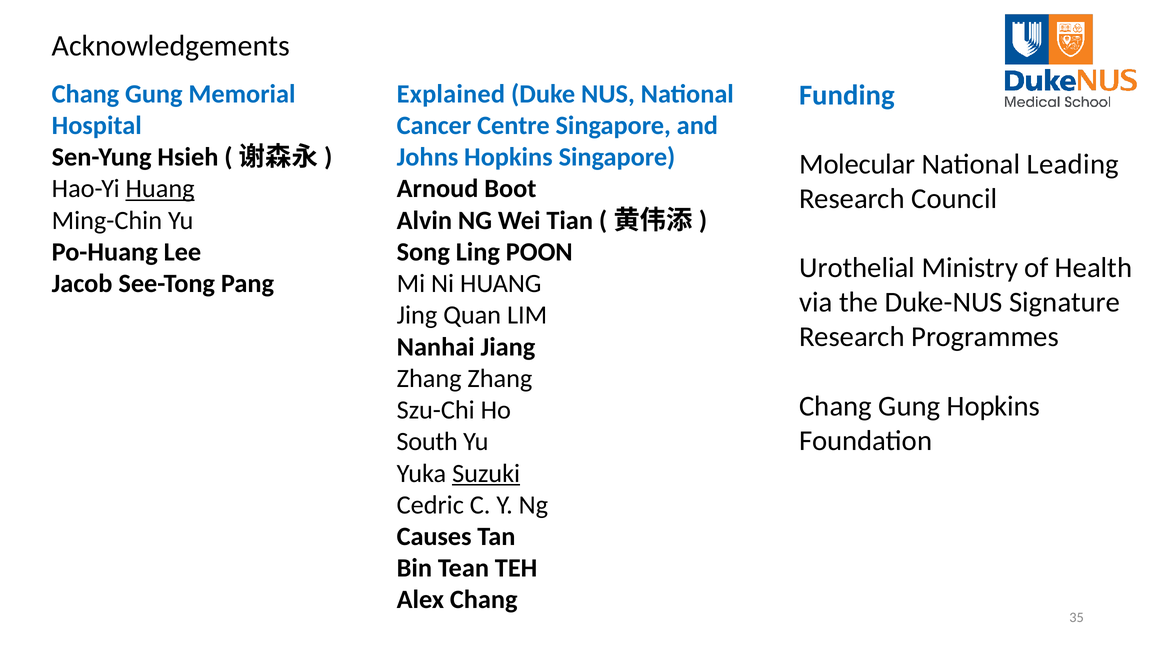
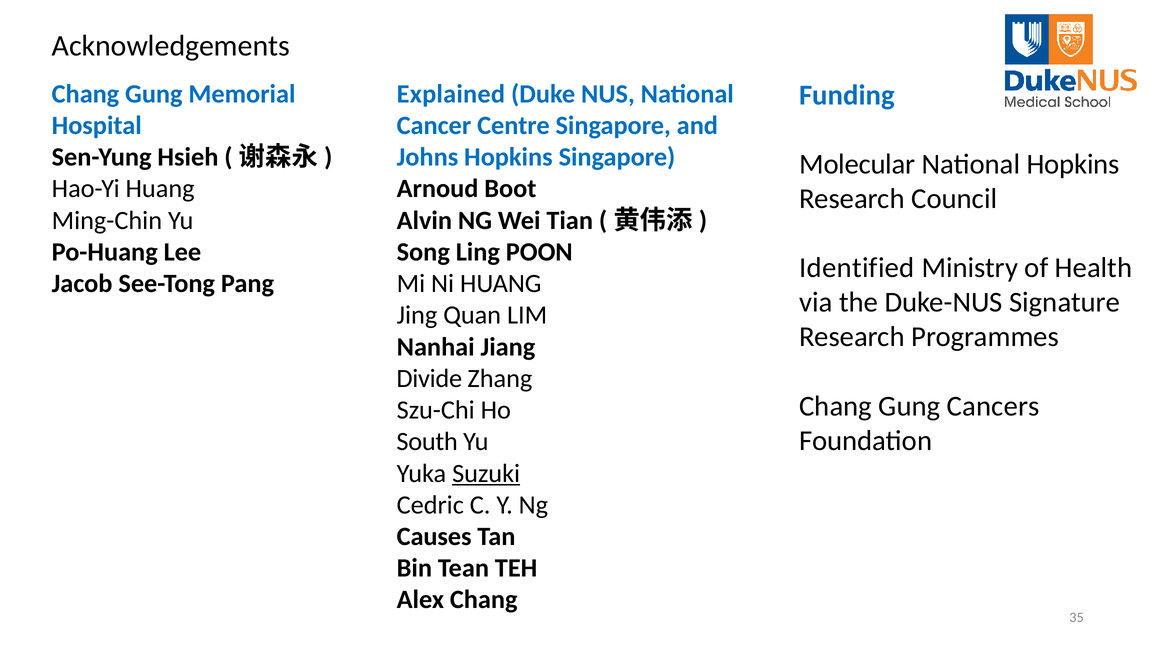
National Leading: Leading -> Hopkins
Huang at (160, 189) underline: present -> none
Urothelial: Urothelial -> Identified
Zhang at (429, 378): Zhang -> Divide
Gung Hopkins: Hopkins -> Cancers
